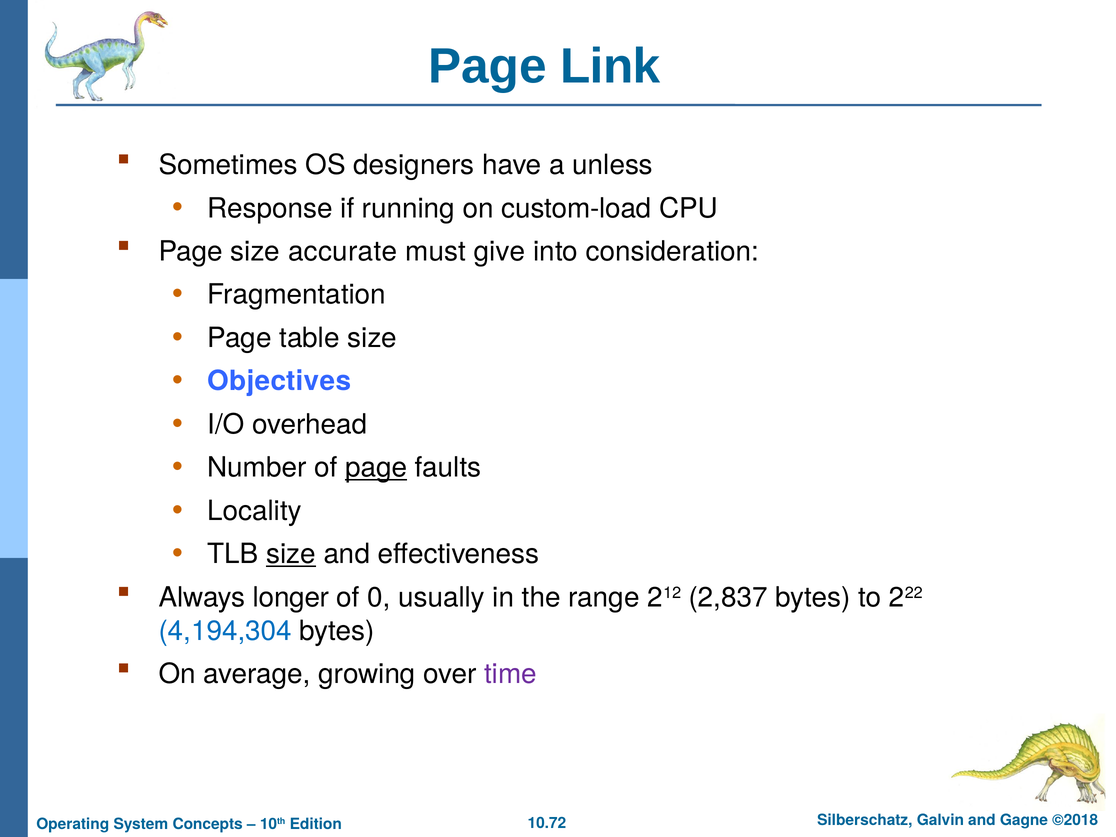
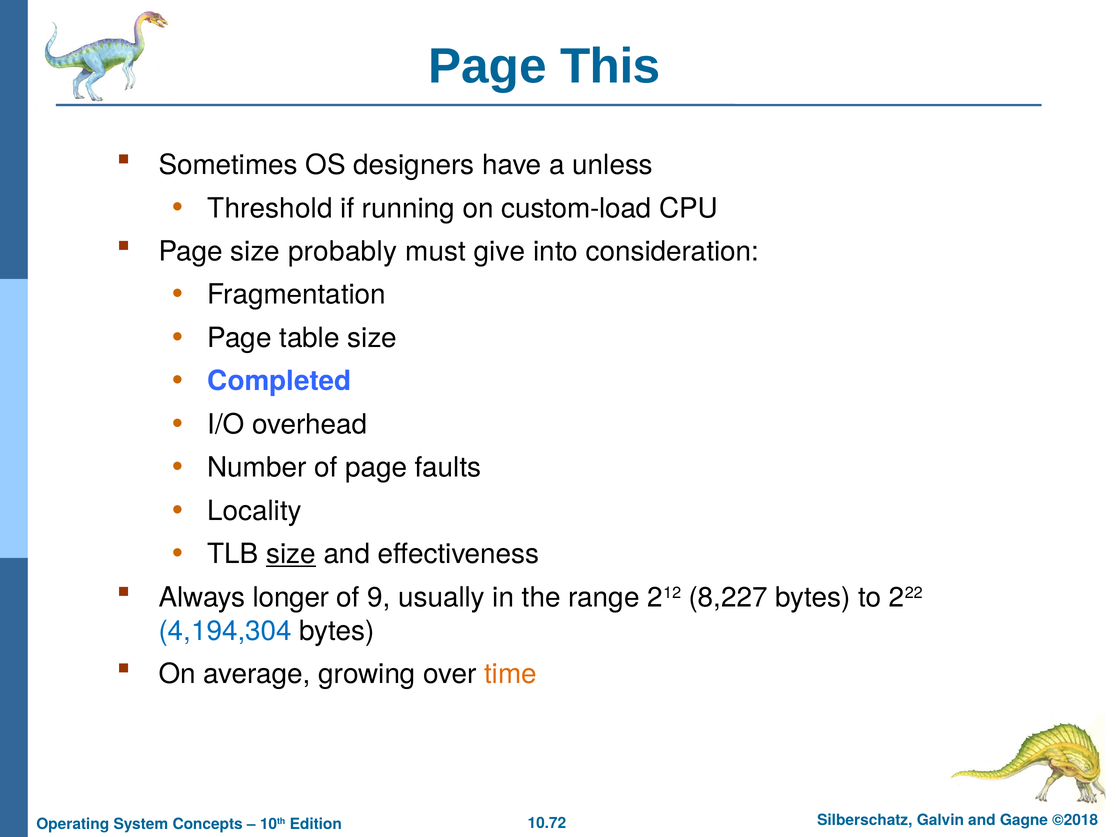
Link: Link -> This
Response: Response -> Threshold
accurate: accurate -> probably
Objectives: Objectives -> Completed
page at (376, 468) underline: present -> none
0: 0 -> 9
2,837: 2,837 -> 8,227
time colour: purple -> orange
